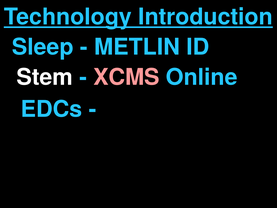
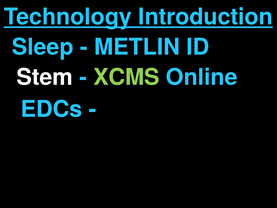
XCMS colour: pink -> light green
